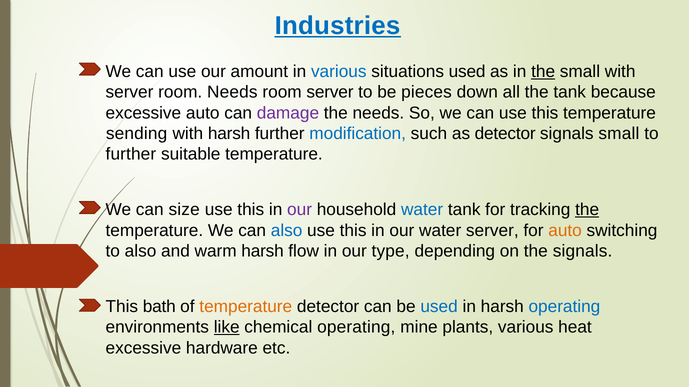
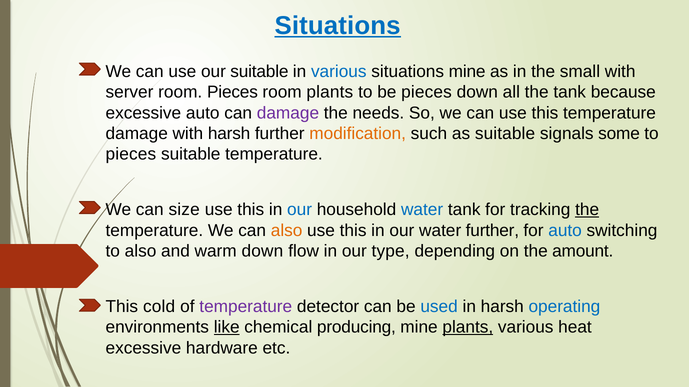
Industries at (337, 26): Industries -> Situations
our amount: amount -> suitable
situations used: used -> mine
the at (543, 72) underline: present -> none
room Needs: Needs -> Pieces
room server: server -> plants
sending at (137, 134): sending -> damage
modification colour: blue -> orange
as detector: detector -> suitable
signals small: small -> some
further at (131, 154): further -> pieces
our at (300, 210) colour: purple -> blue
also at (287, 231) colour: blue -> orange
water server: server -> further
auto at (565, 231) colour: orange -> blue
warm harsh: harsh -> down
the signals: signals -> amount
bath: bath -> cold
temperature at (246, 307) colour: orange -> purple
chemical operating: operating -> producing
plants at (468, 328) underline: none -> present
